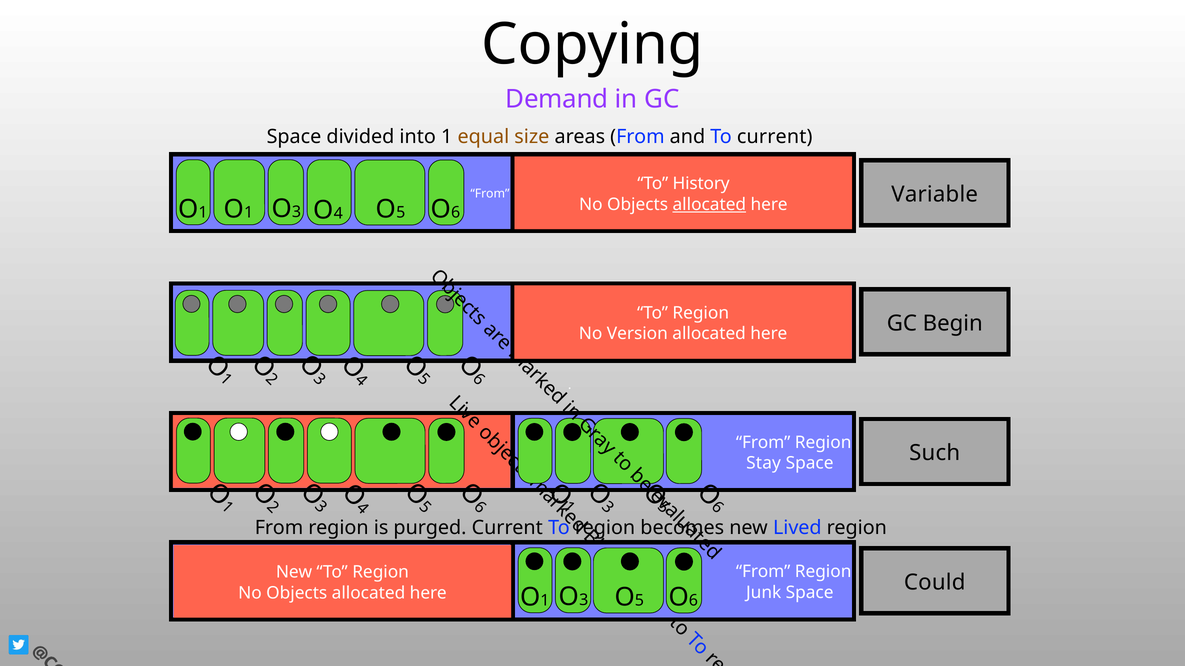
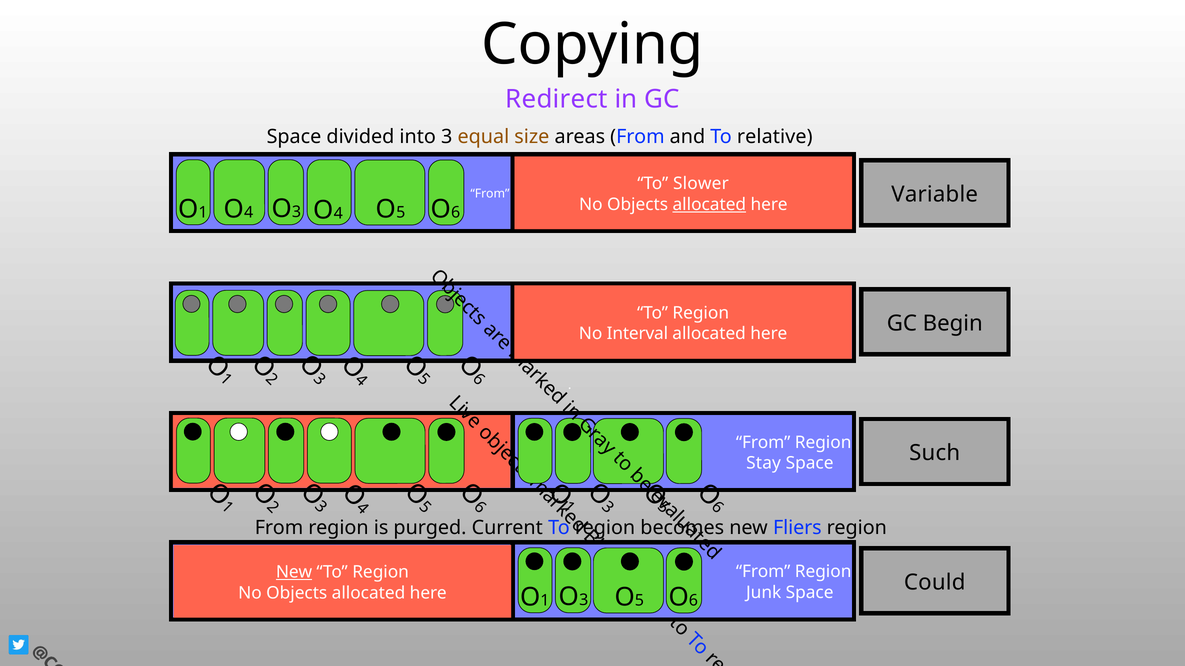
Demand: Demand -> Redirect
into 1: 1 -> 3
To current: current -> relative
History: History -> Slower
1 at (249, 213): 1 -> 4
Version: Version -> Interval
Lived: Lived -> Fliers
New at (294, 573) underline: none -> present
